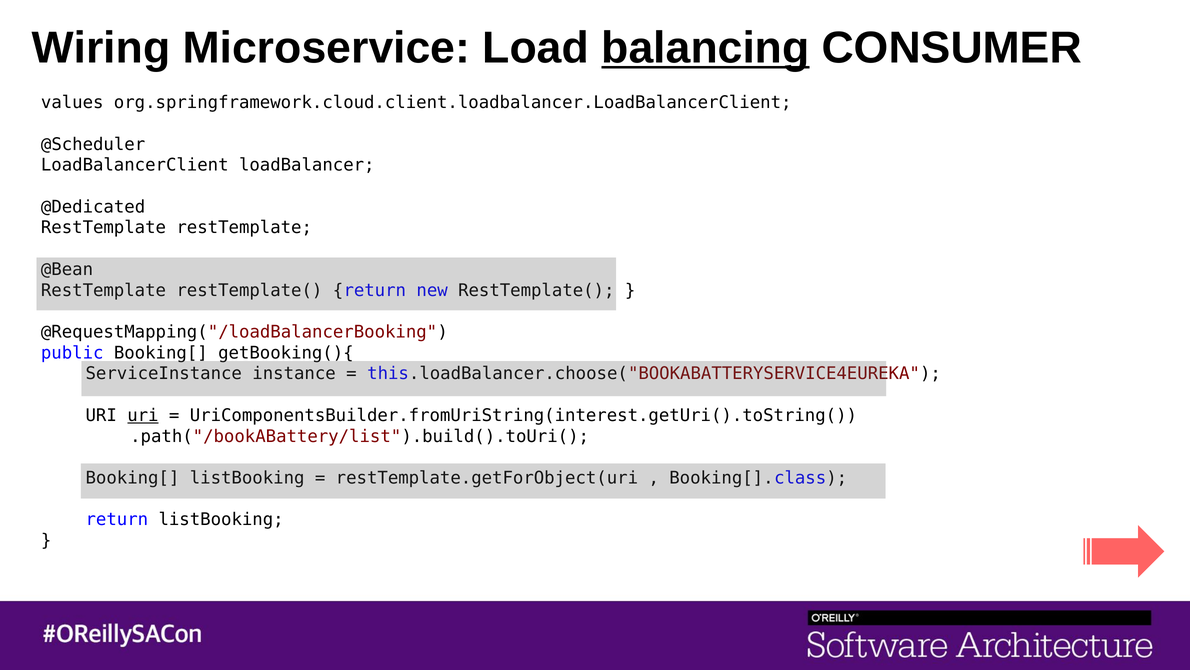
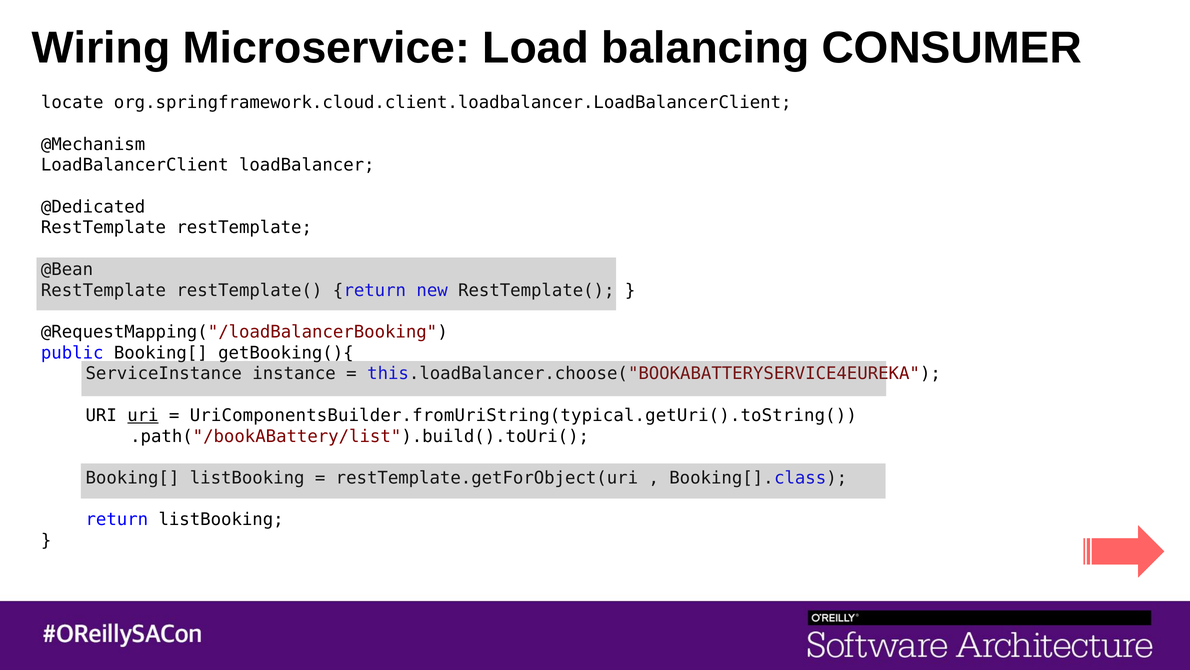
balancing underline: present -> none
values: values -> locate
@Scheduler: @Scheduler -> @Mechanism
UriComponentsBuilder.fromUriString(interest.getUri().toString(: UriComponentsBuilder.fromUriString(interest.getUri().toString( -> UriComponentsBuilder.fromUriString(typical.getUri().toString(
